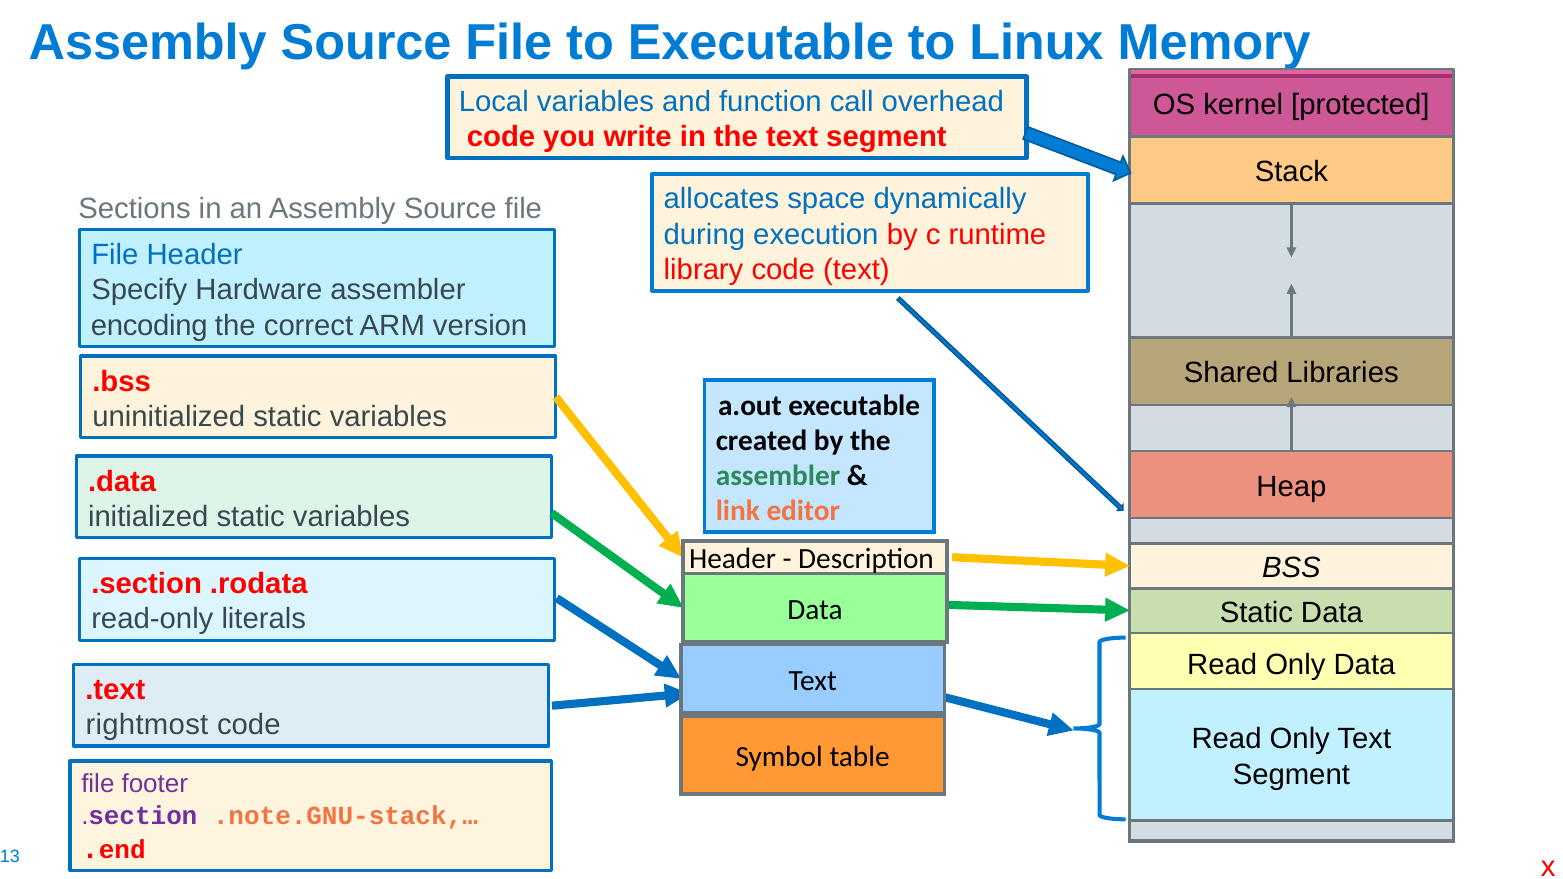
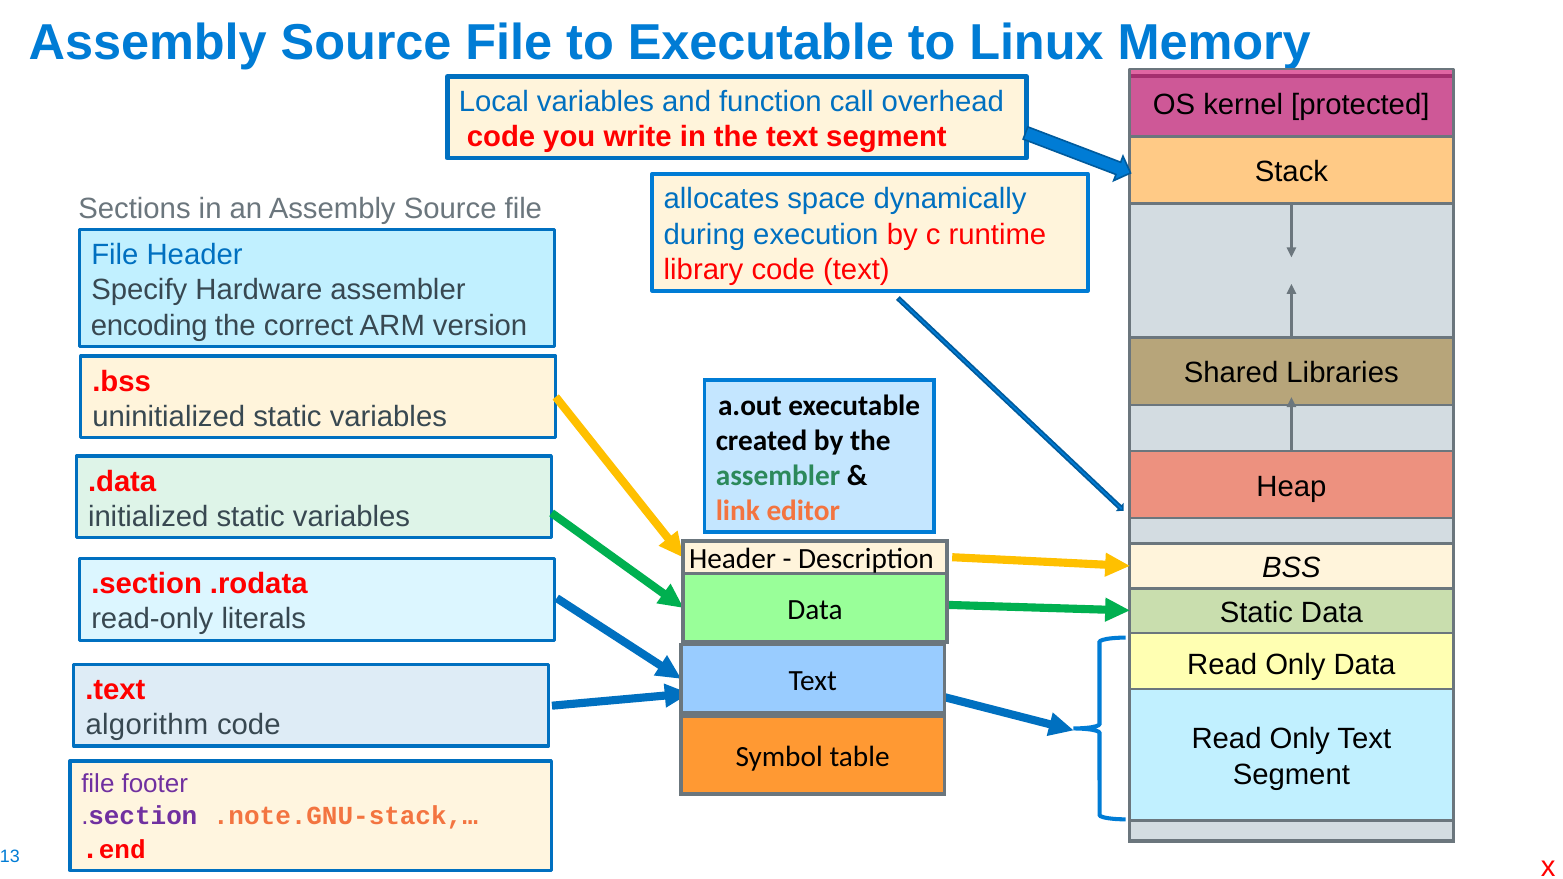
rightmost: rightmost -> algorithm
